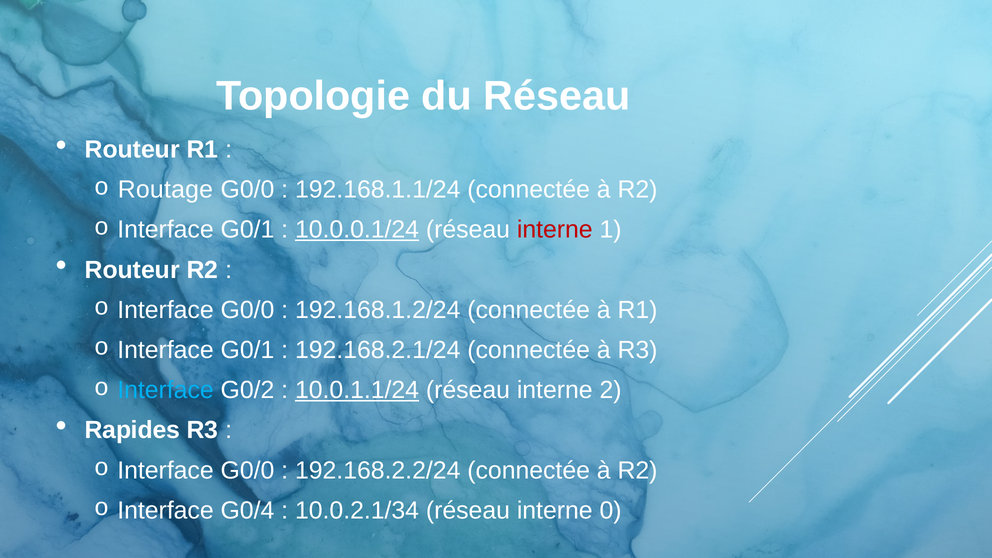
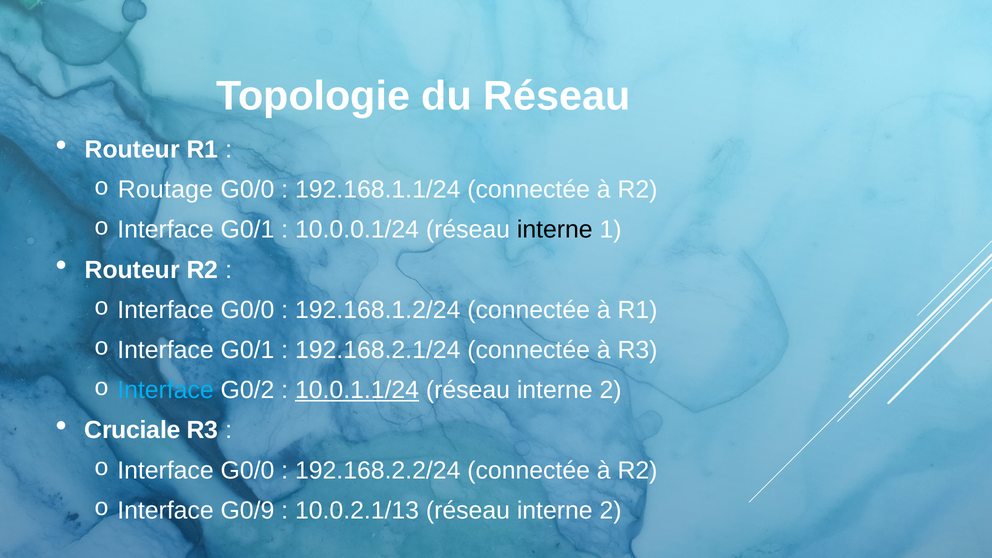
10.0.0.1/24 underline: present -> none
interne at (555, 230) colour: red -> black
Rapides: Rapides -> Cruciale
G0/4: G0/4 -> G0/9
10.0.2.1/34: 10.0.2.1/34 -> 10.0.2.1/13
0 at (611, 510): 0 -> 2
